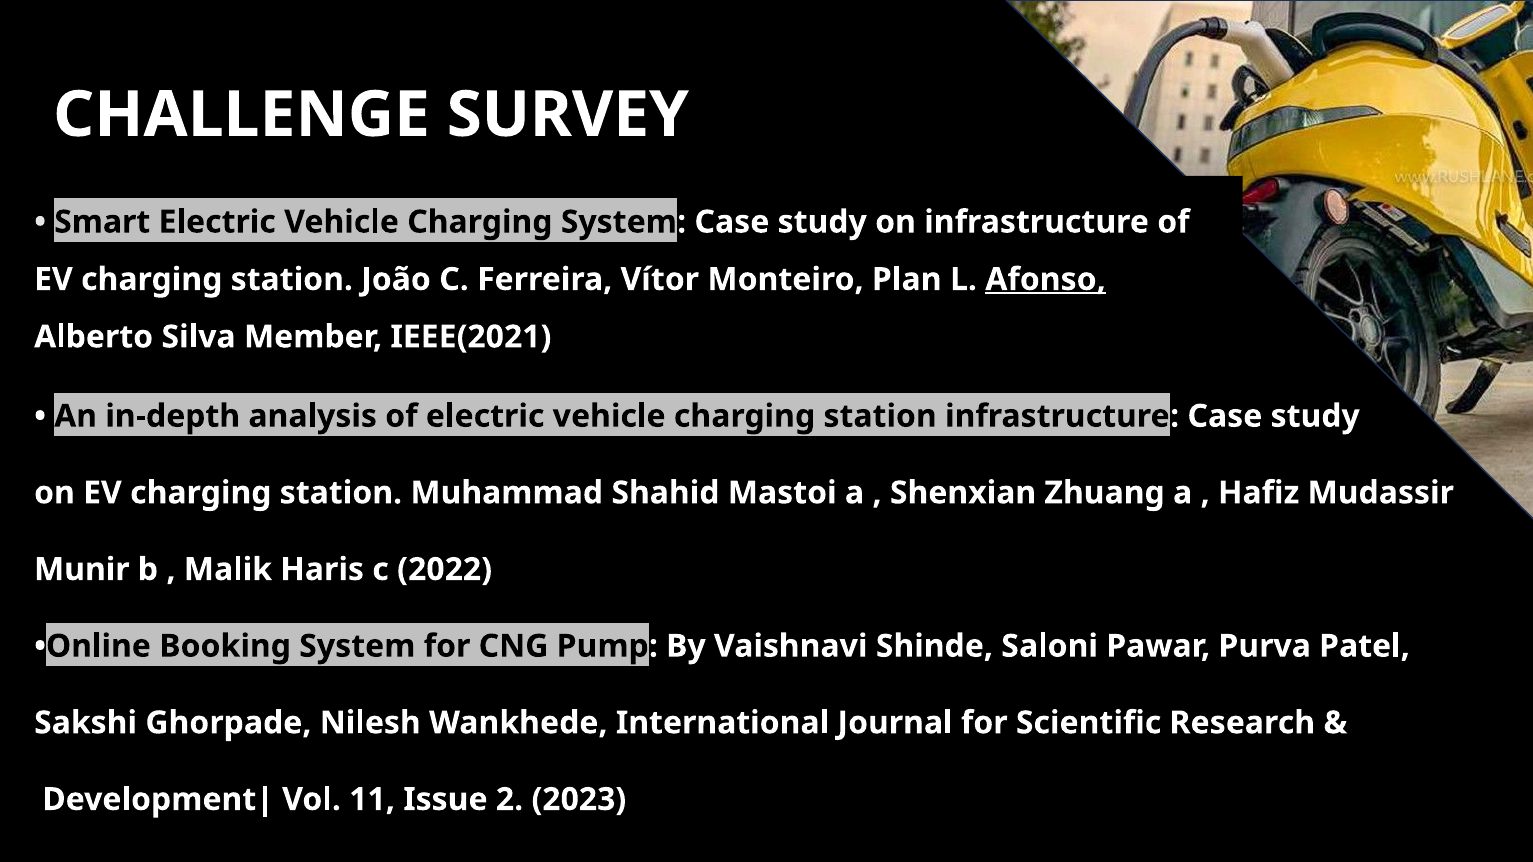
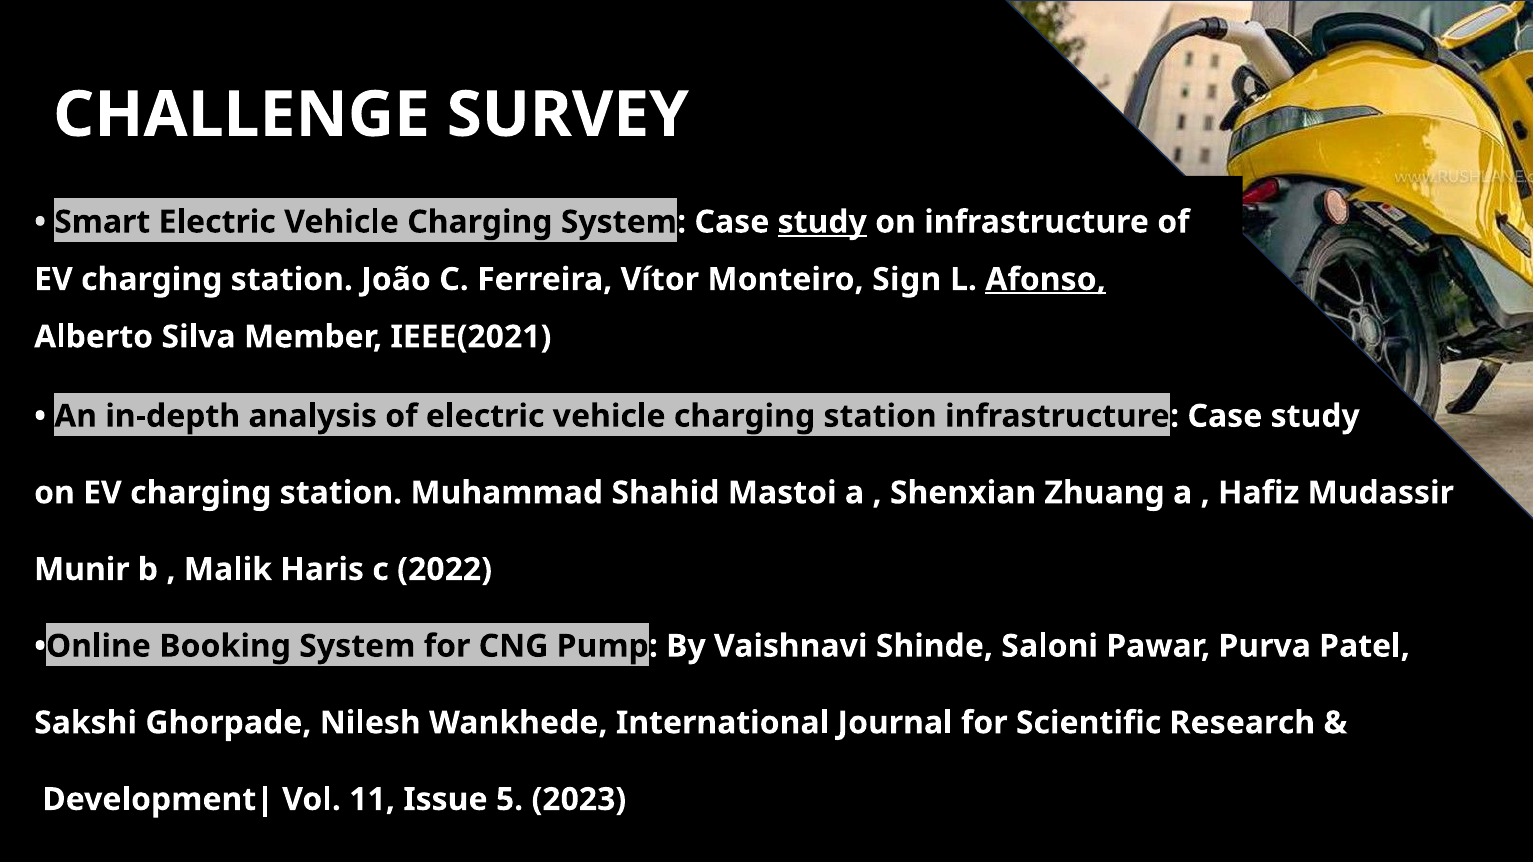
study at (822, 222) underline: none -> present
Plan: Plan -> Sign
2: 2 -> 5
